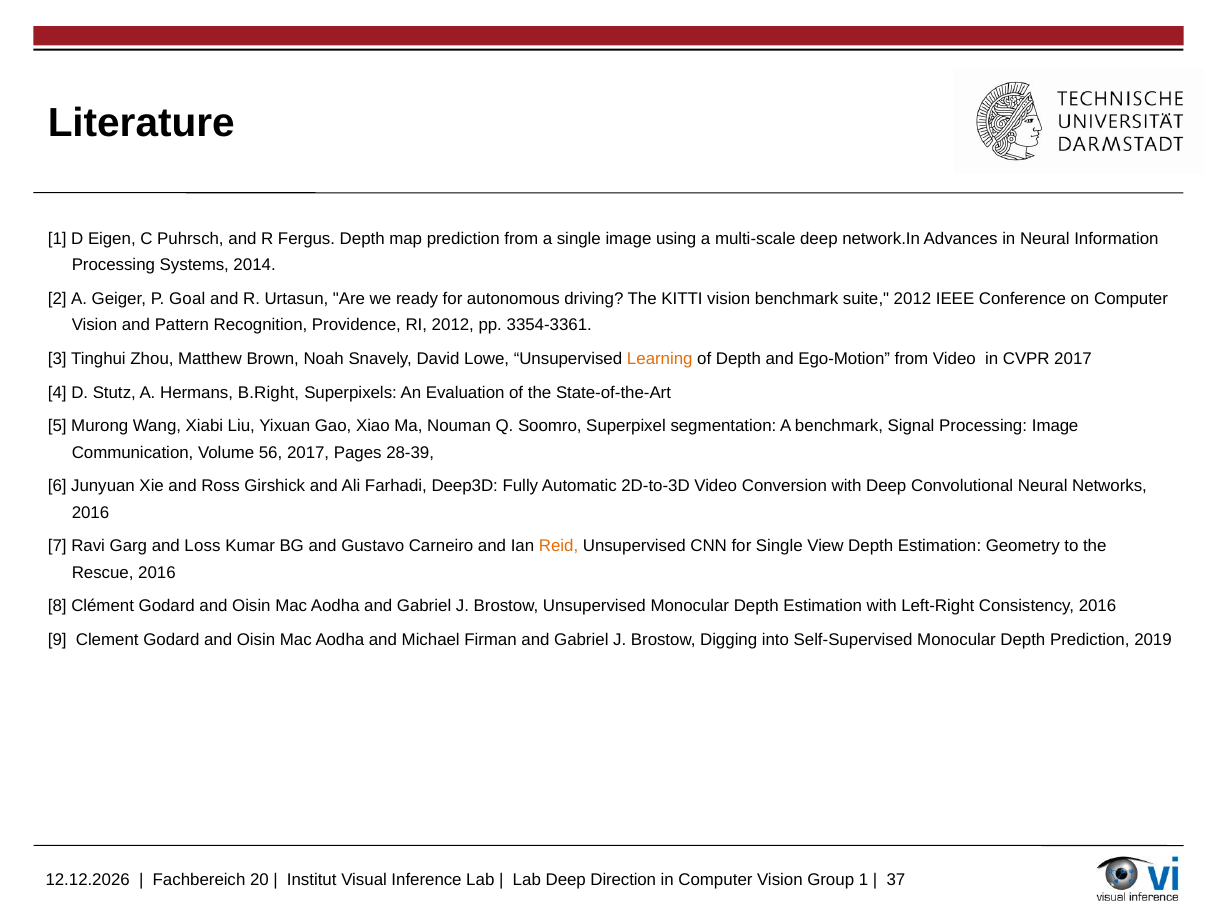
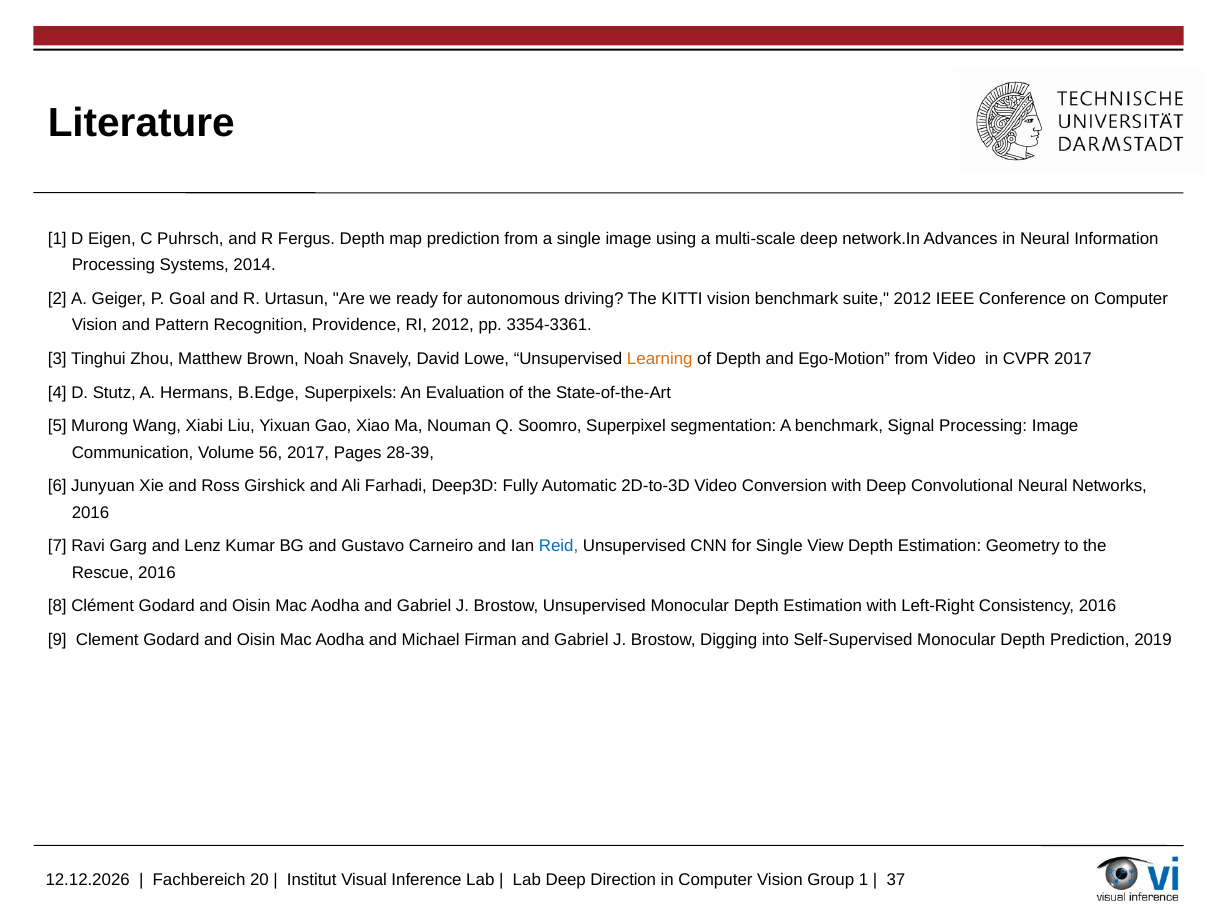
B.Right: B.Right -> B.Edge
Loss: Loss -> Lenz
Reid colour: orange -> blue
